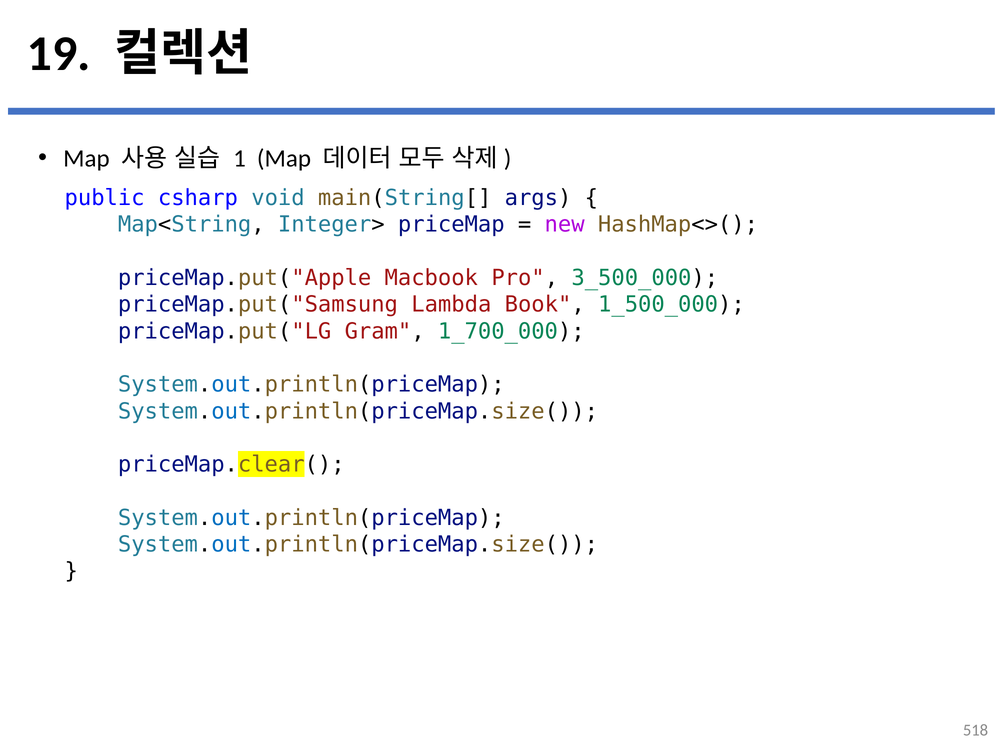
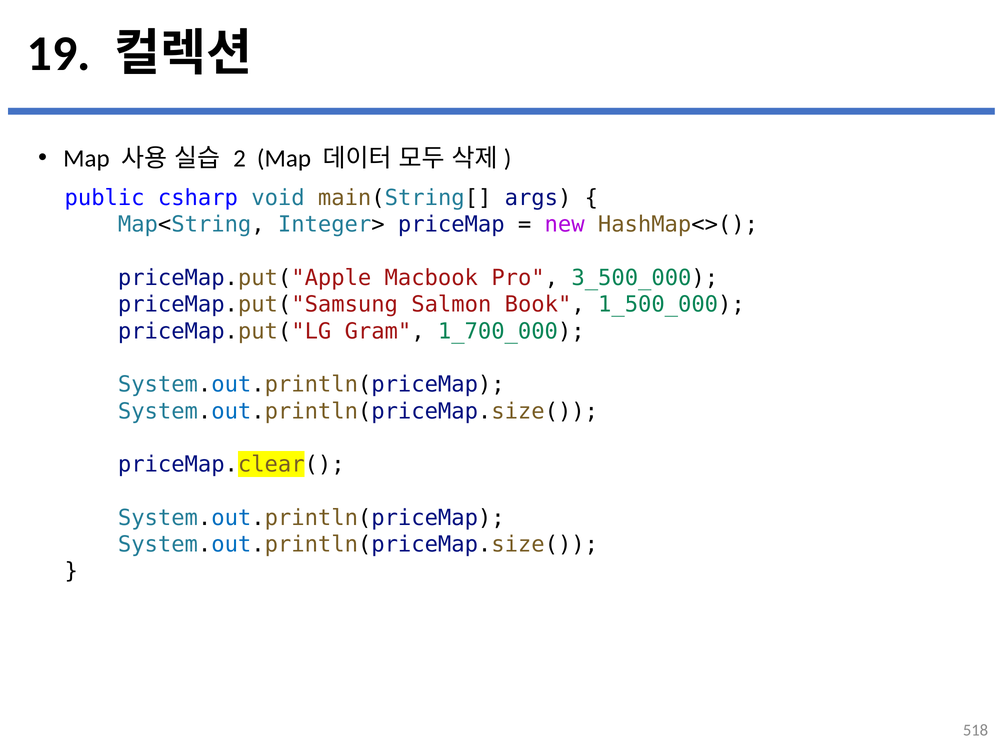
1: 1 -> 2
Lambda: Lambda -> Salmon
